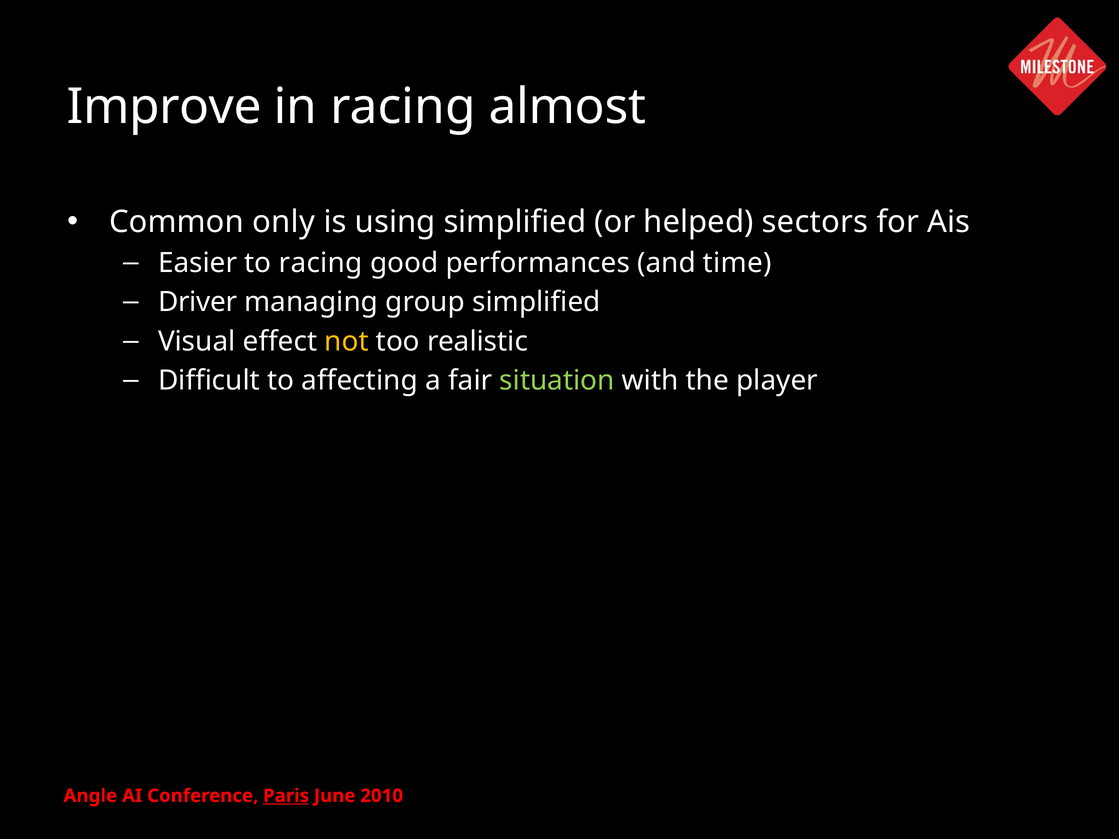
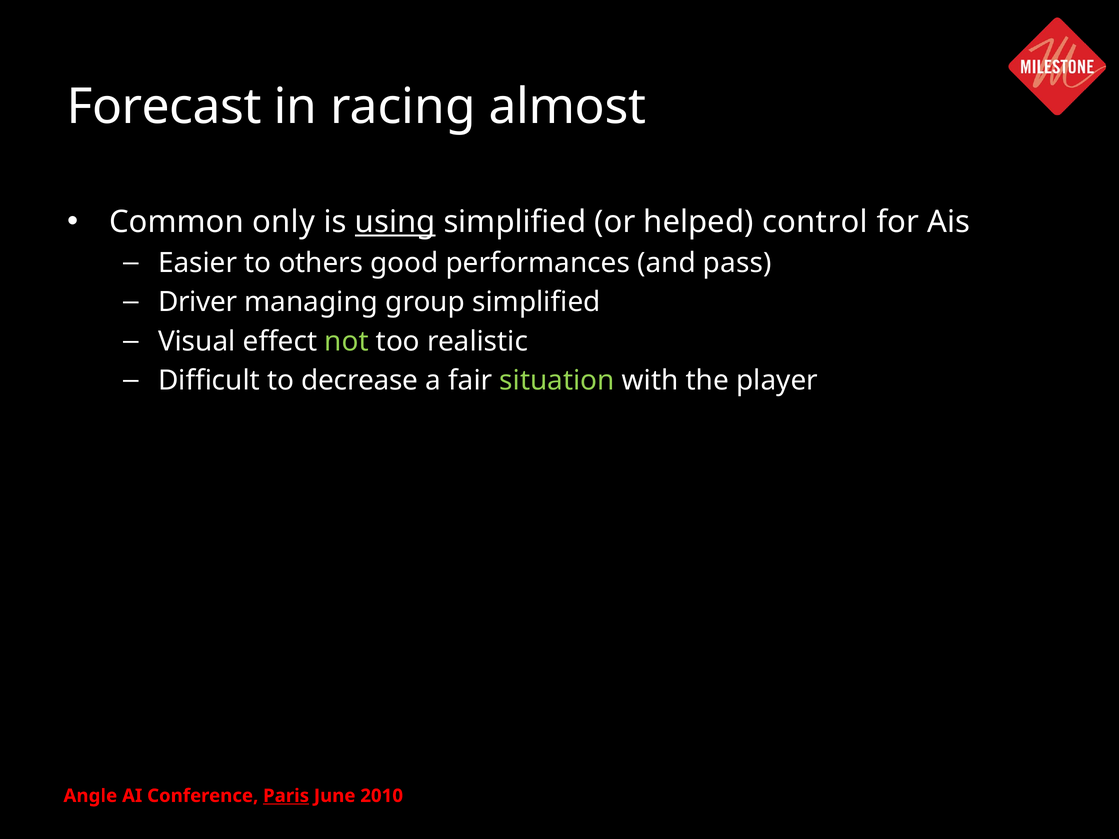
Improve: Improve -> Forecast
using underline: none -> present
sectors: sectors -> control
to racing: racing -> others
time: time -> pass
not colour: yellow -> light green
affecting: affecting -> decrease
